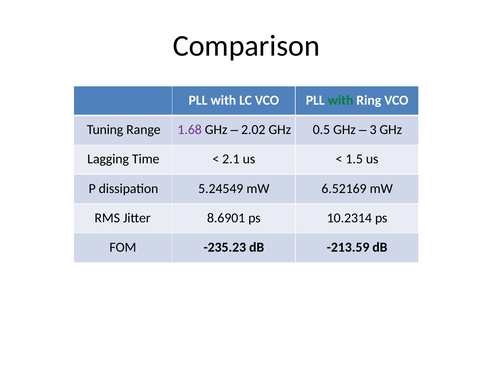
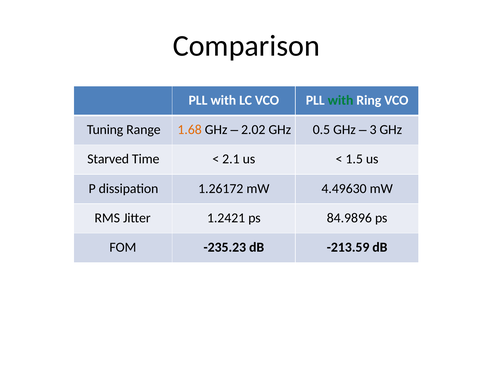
1.68 colour: purple -> orange
Lagging: Lagging -> Starved
5.24549: 5.24549 -> 1.26172
6.52169: 6.52169 -> 4.49630
8.6901: 8.6901 -> 1.2421
10.2314: 10.2314 -> 84.9896
